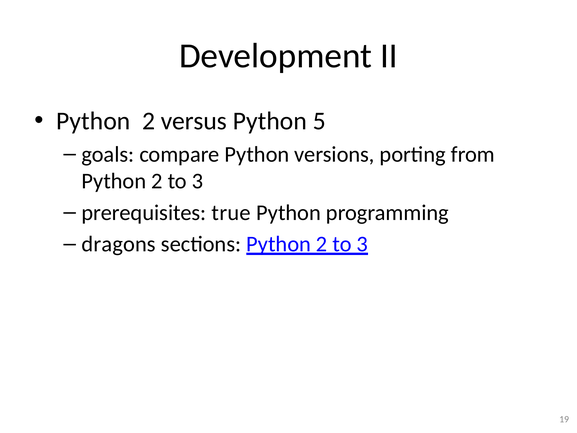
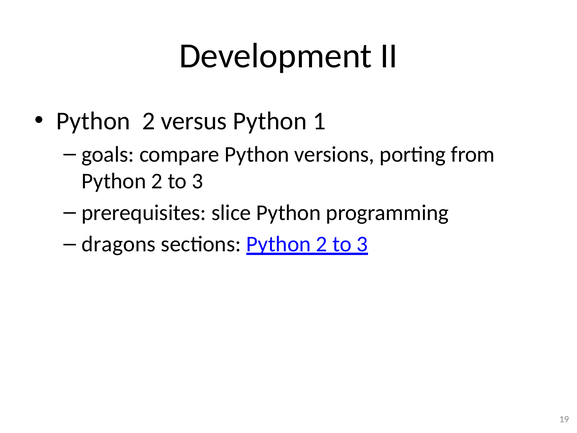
5: 5 -> 1
true: true -> slice
